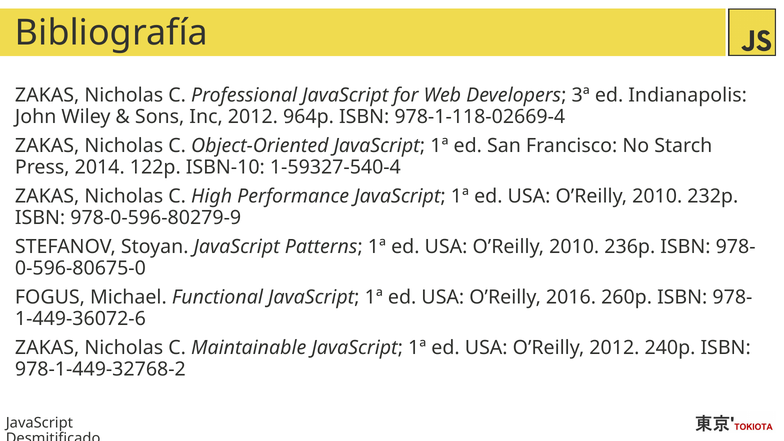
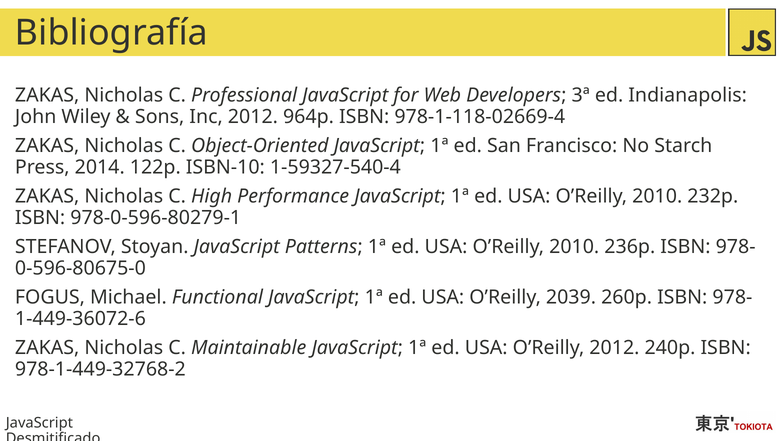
978-0-596-80279-9: 978-0-596-80279-9 -> 978-0-596-80279-1
2016: 2016 -> 2039
